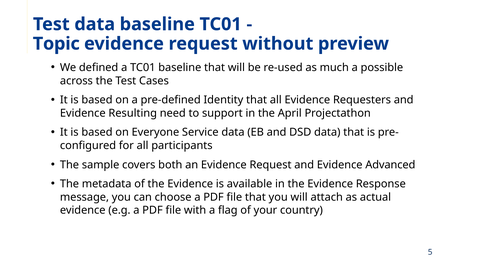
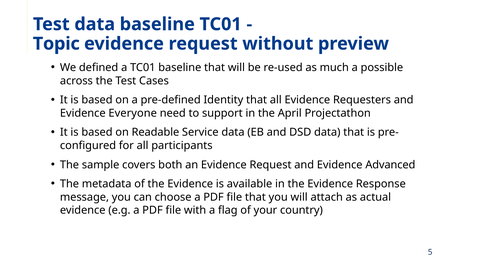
Resulting: Resulting -> Everyone
Everyone: Everyone -> Readable
